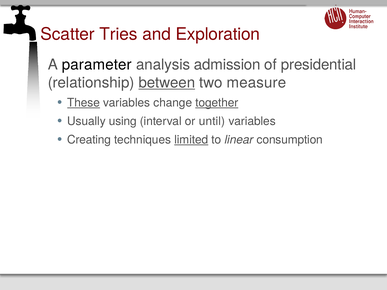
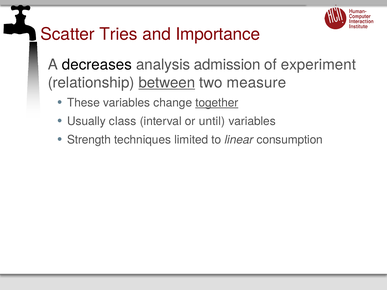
Exploration: Exploration -> Importance
parameter: parameter -> decreases
presidential: presidential -> experiment
These underline: present -> none
using: using -> class
Creating: Creating -> Strength
limited underline: present -> none
